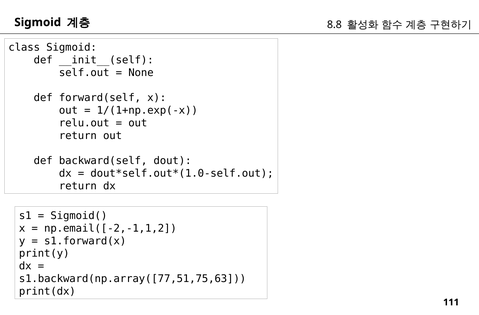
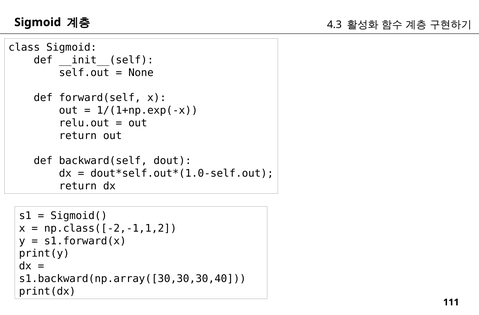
8.8: 8.8 -> 4.3
np.email([-2,-1,1,2: np.email([-2,-1,1,2 -> np.class([-2,-1,1,2
s1.backward(np.array([77,51,75,63: s1.backward(np.array([77,51,75,63 -> s1.backward(np.array([30,30,30,40
